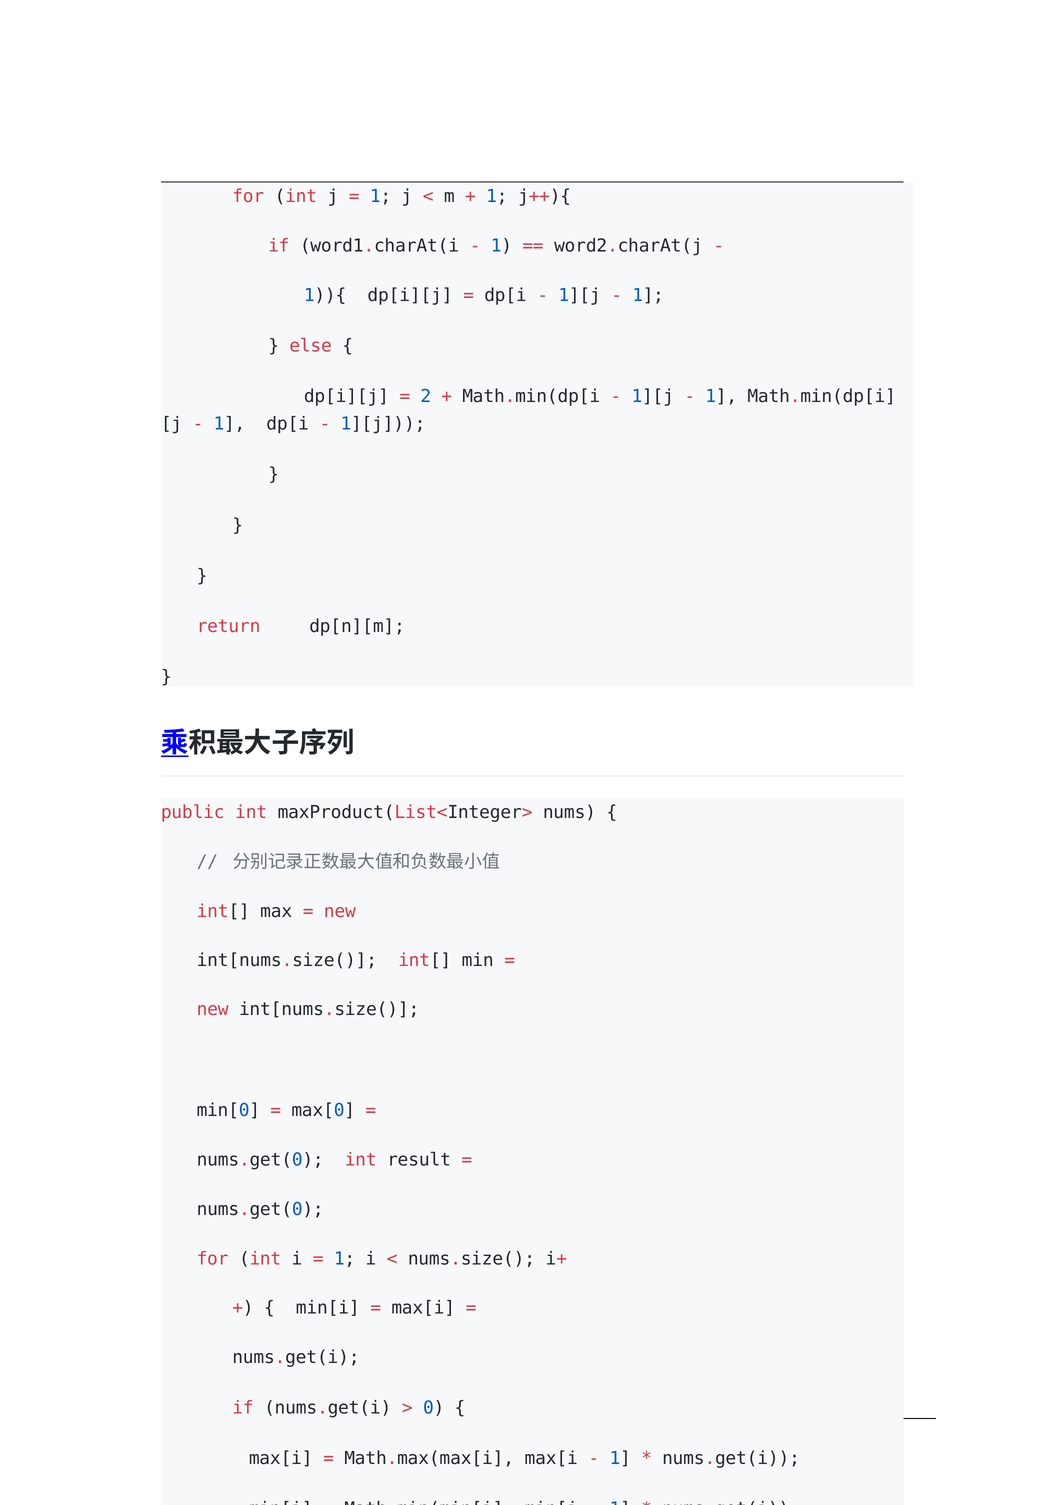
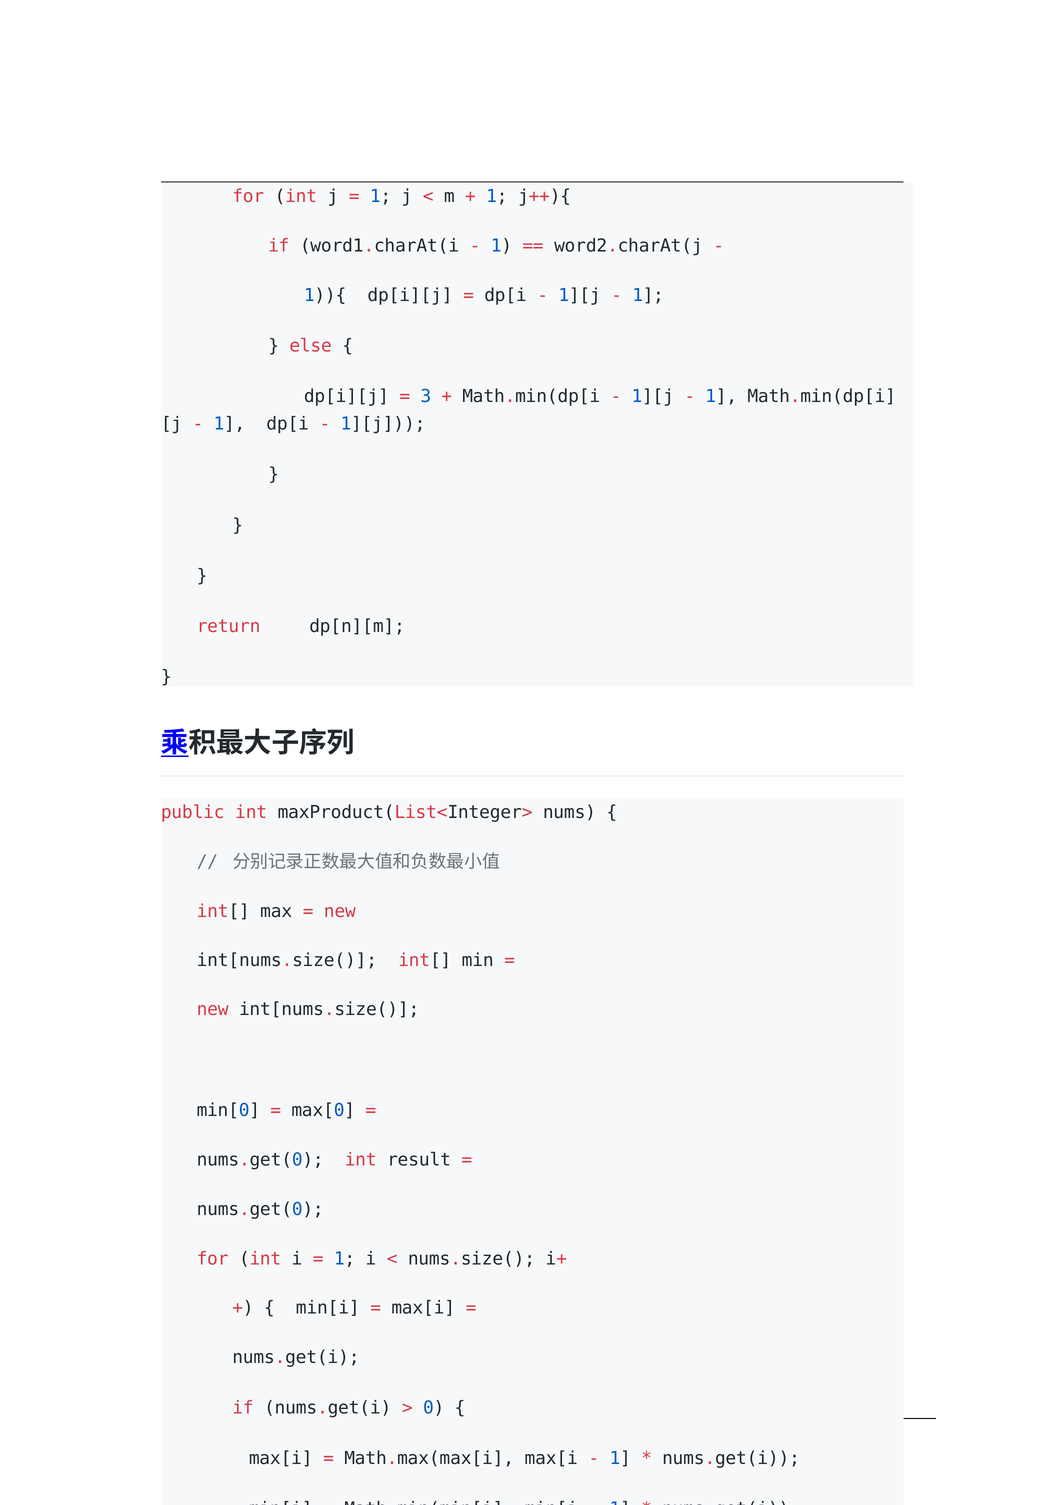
2: 2 -> 3
